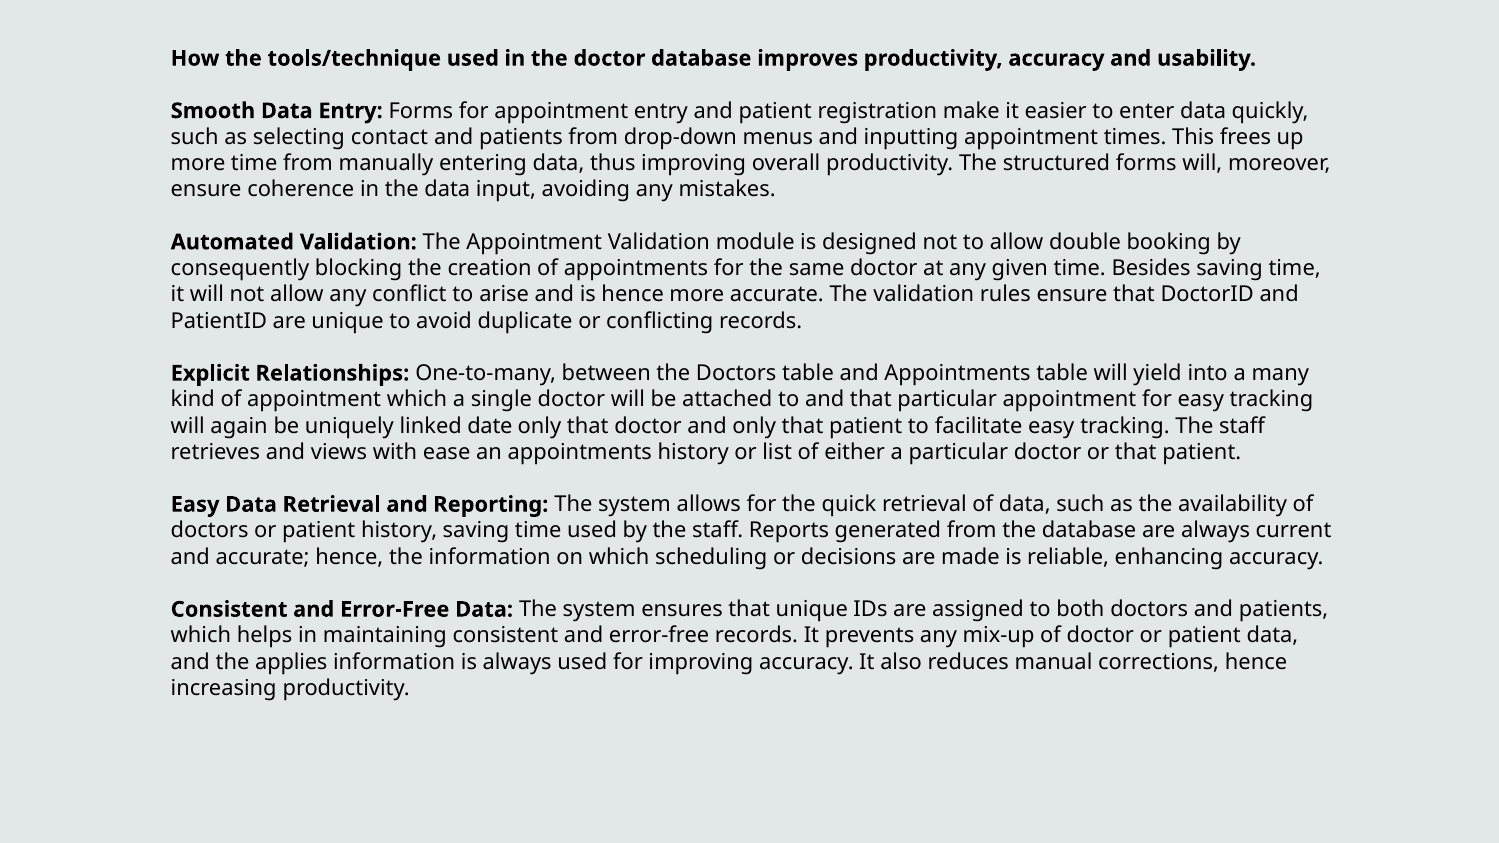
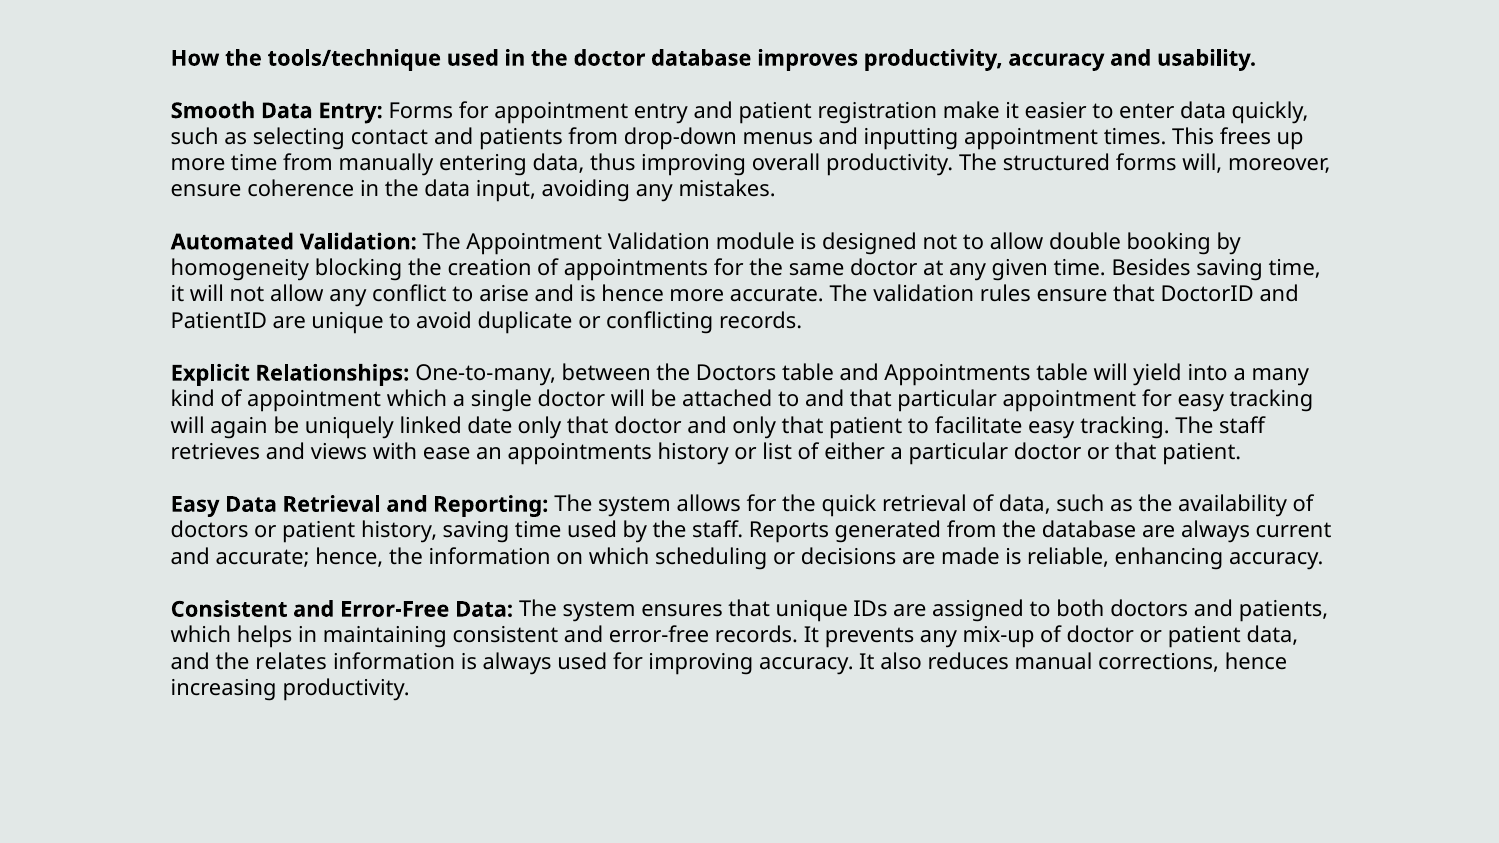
consequently: consequently -> homogeneity
applies: applies -> relates
